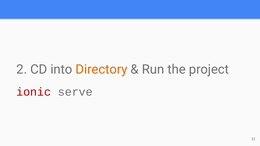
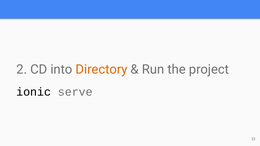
ionic colour: red -> black
